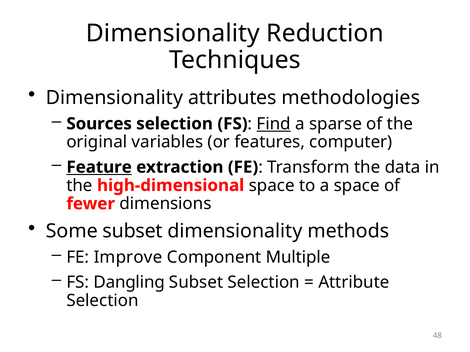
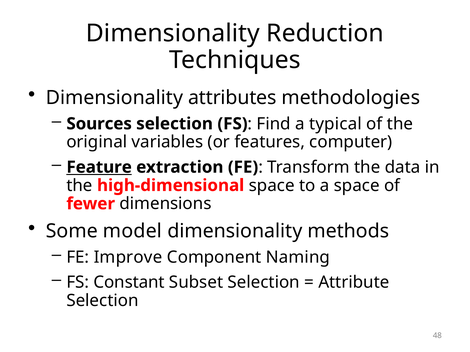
Find underline: present -> none
sparse: sparse -> typical
Some subset: subset -> model
Multiple: Multiple -> Naming
Dangling: Dangling -> Constant
